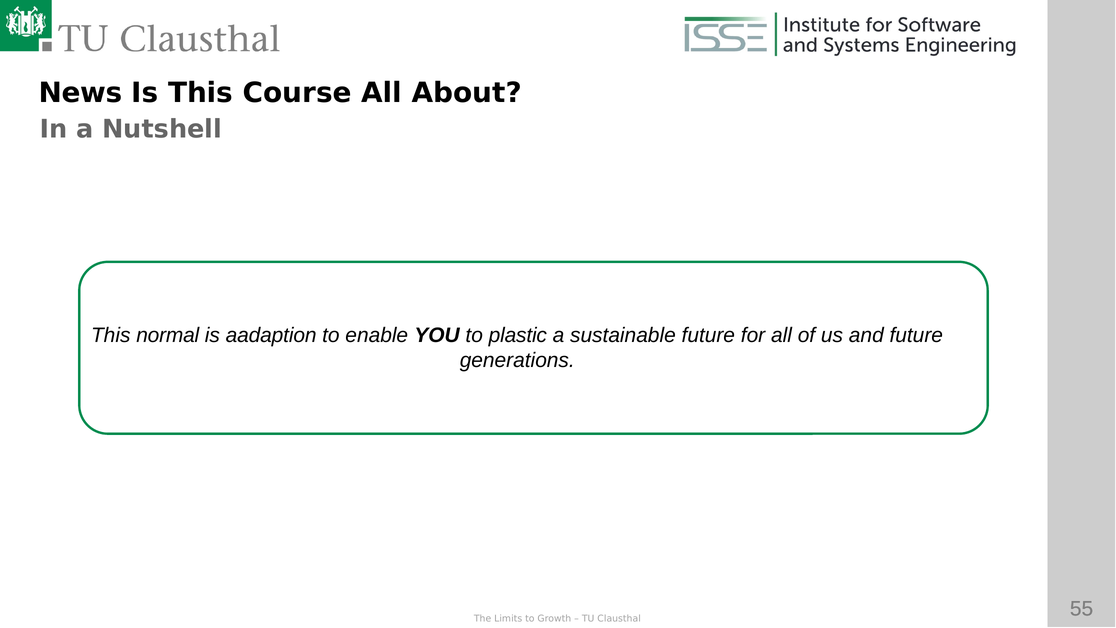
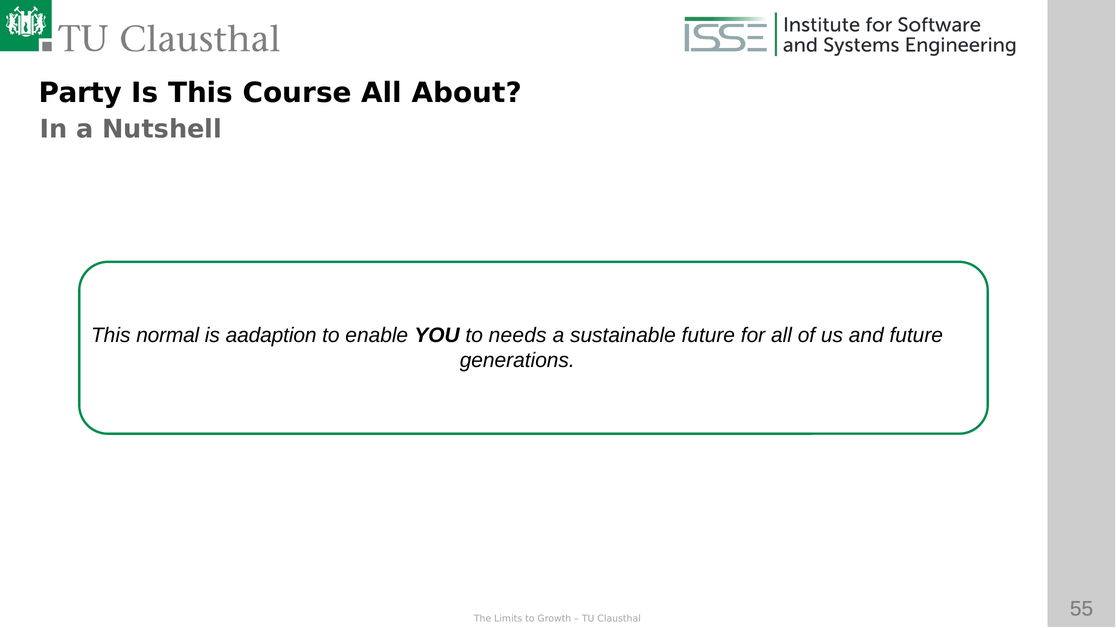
News: News -> Party
plastic: plastic -> needs
